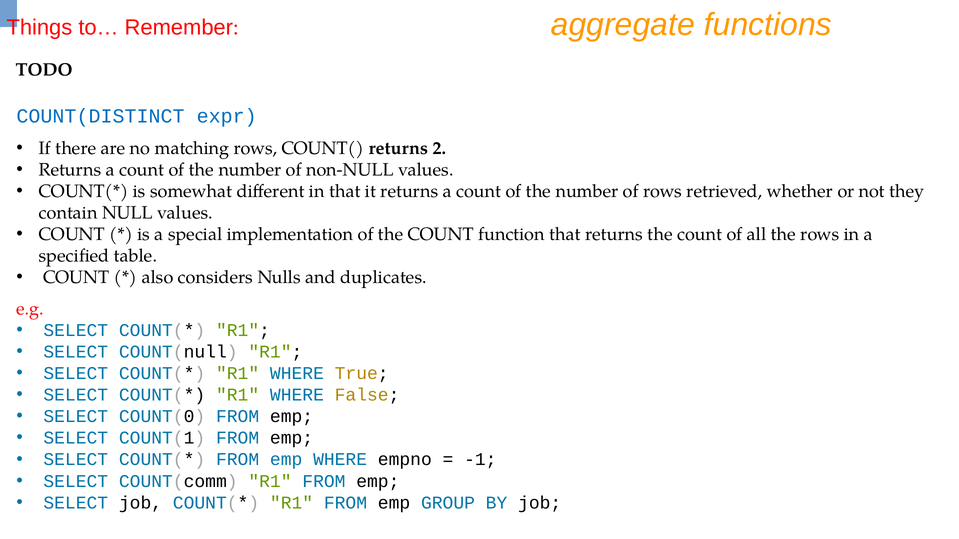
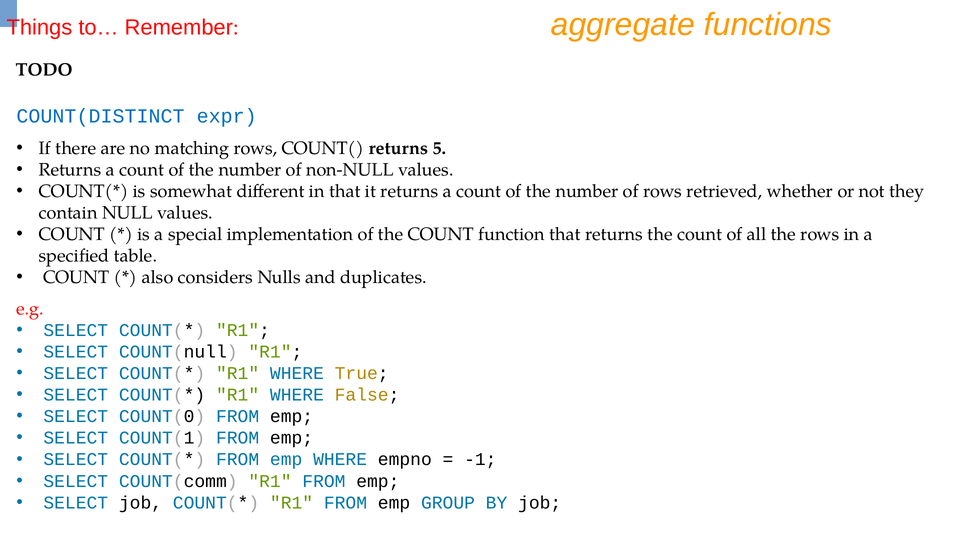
2: 2 -> 5
